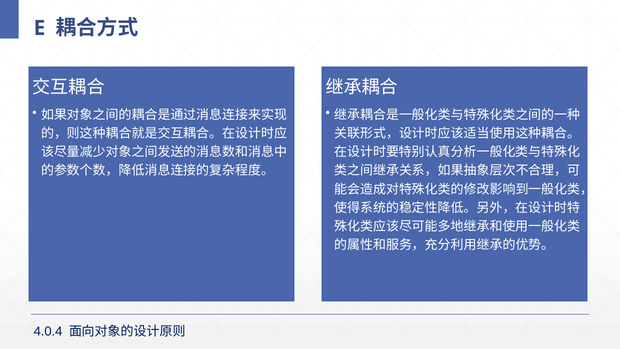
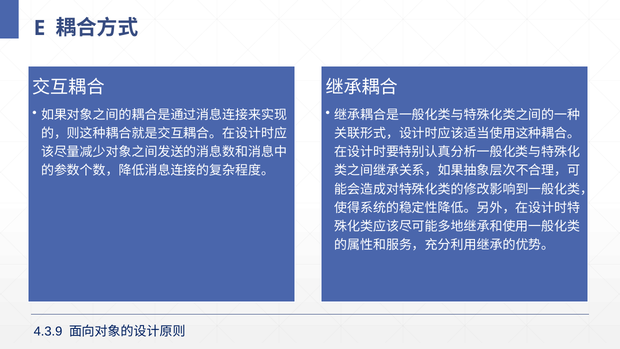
4.0.4: 4.0.4 -> 4.3.9
